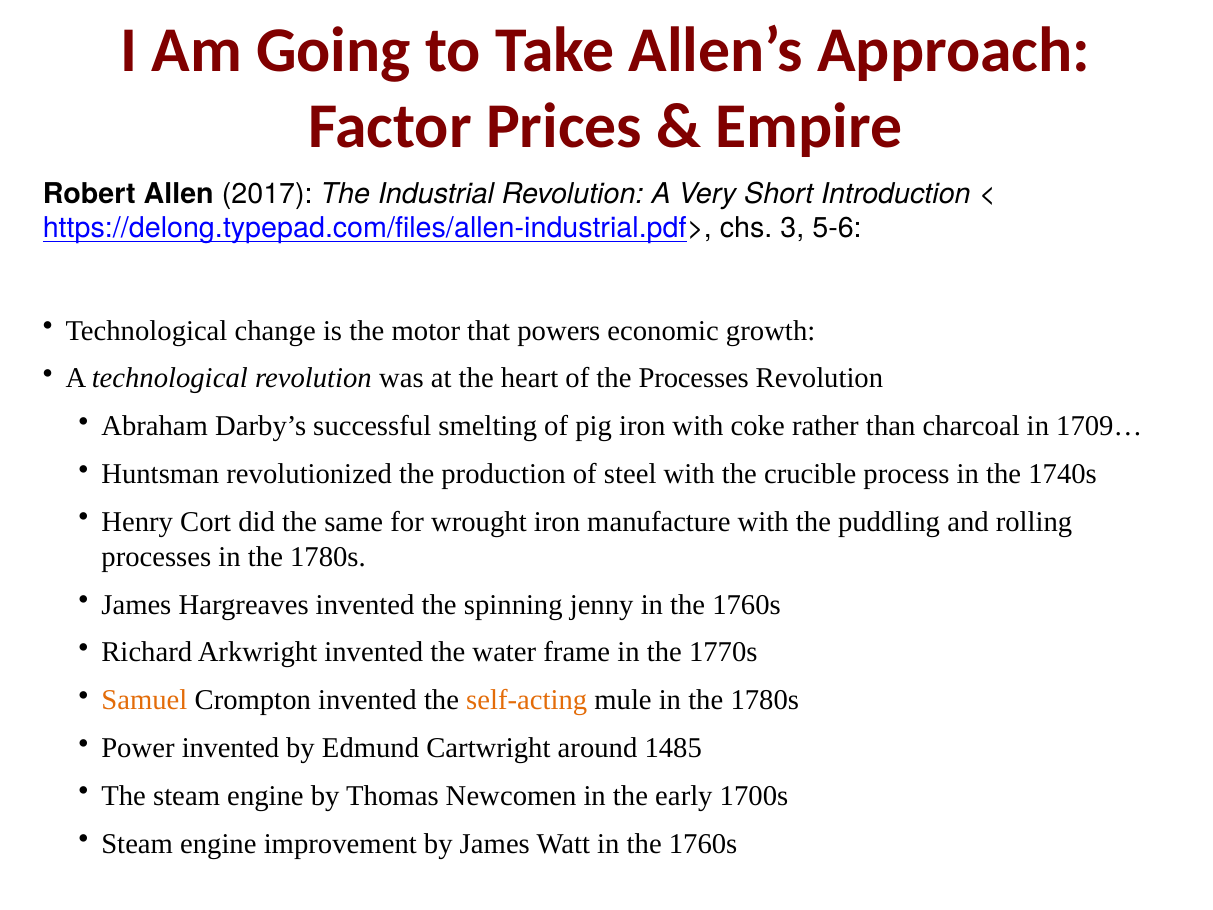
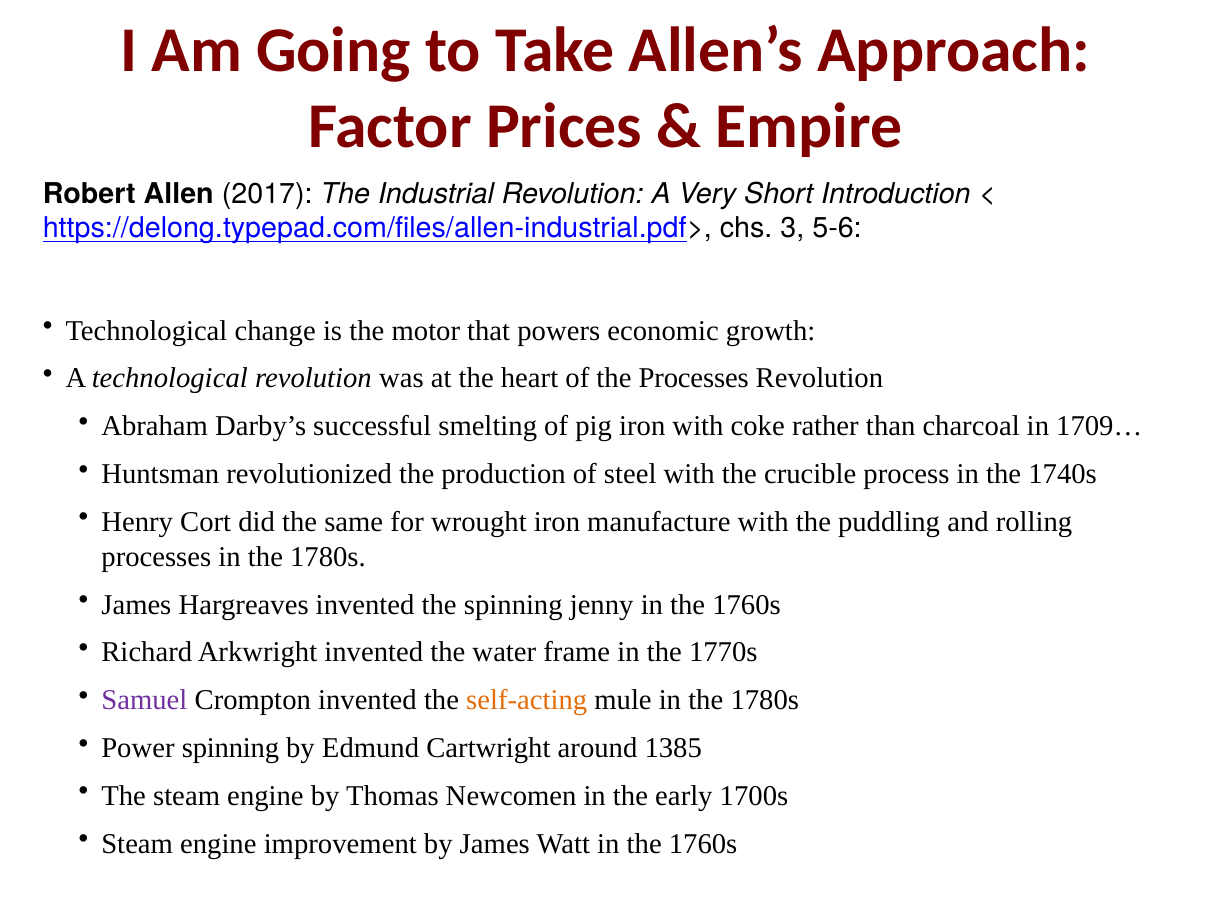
Samuel colour: orange -> purple
Power invented: invented -> spinning
1485: 1485 -> 1385
